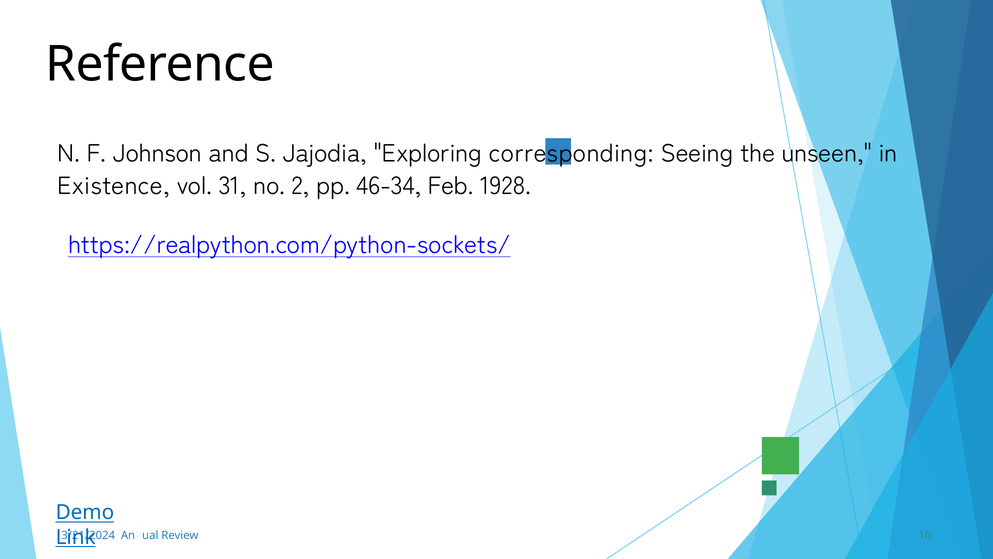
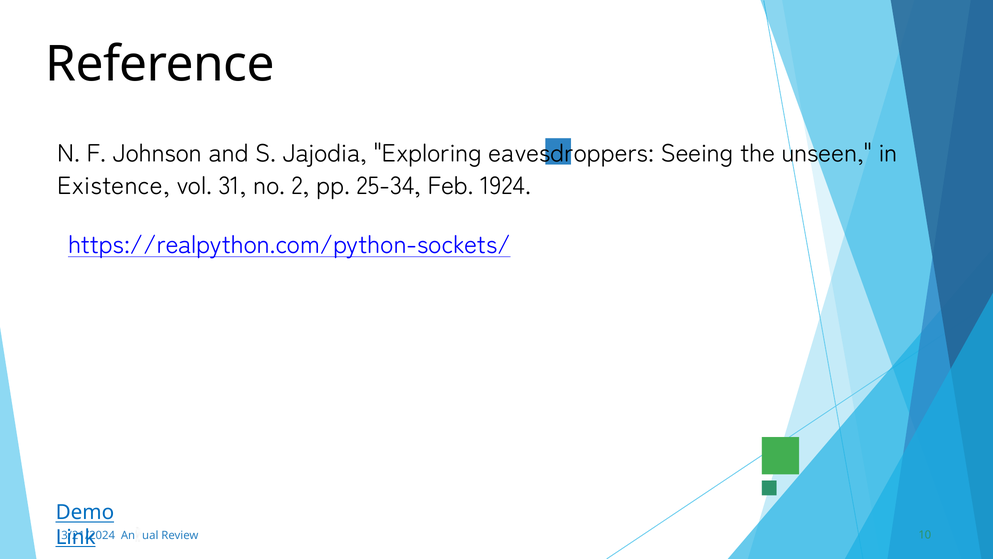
corresponding: corresponding -> eavesdroppers
46-34: 46-34 -> 25-34
1928: 1928 -> 1924
